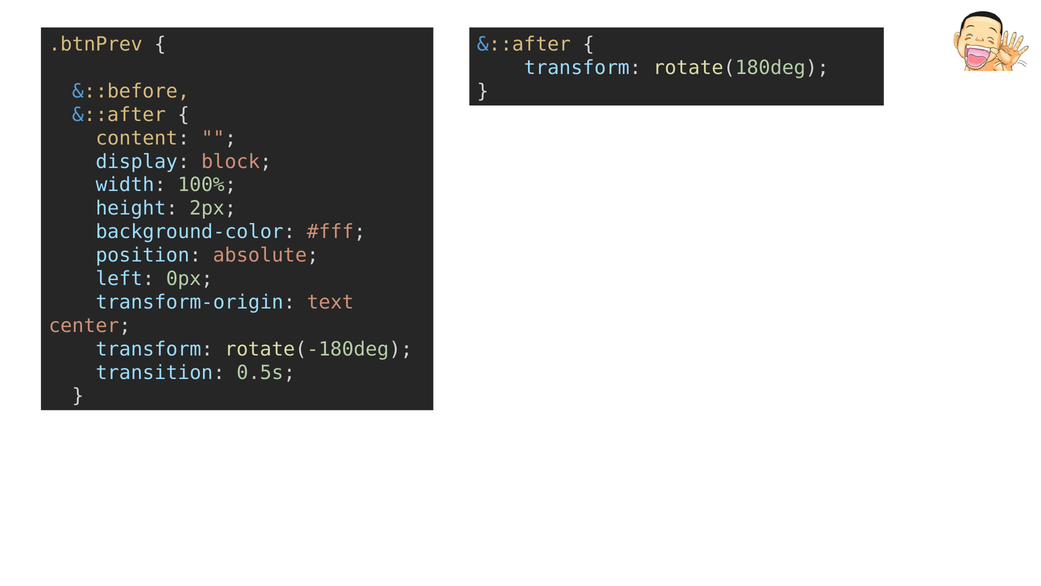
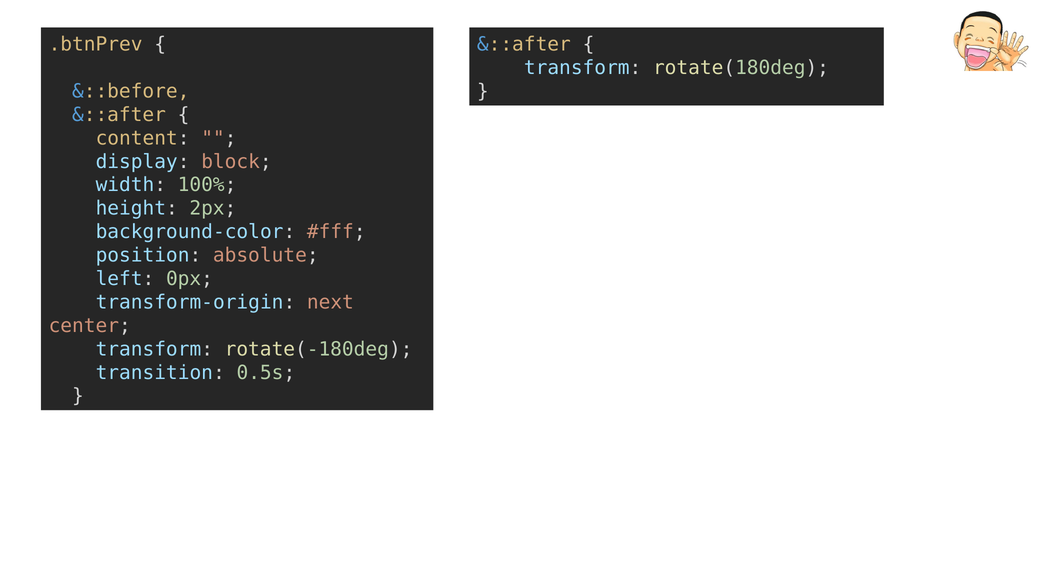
text: text -> next
